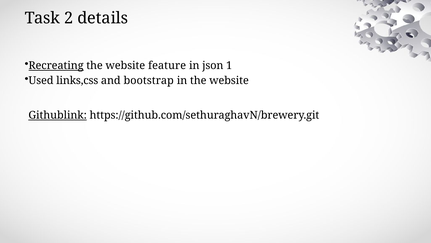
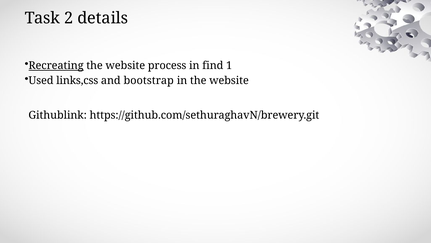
feature: feature -> process
json: json -> find
Githublink underline: present -> none
